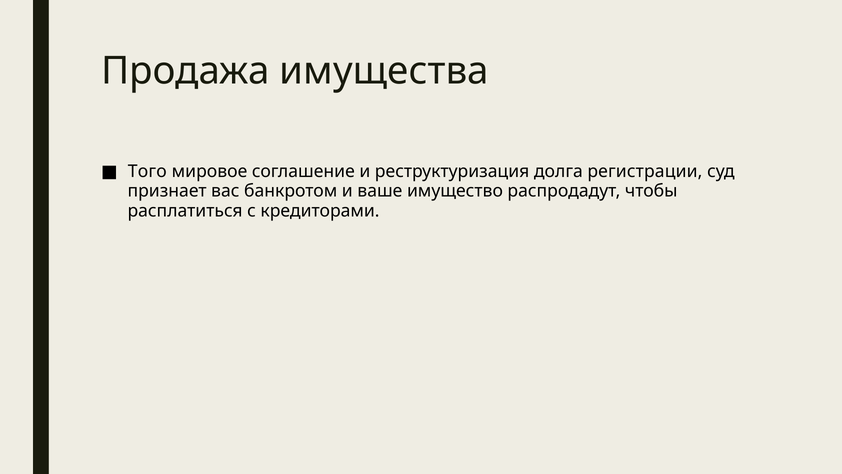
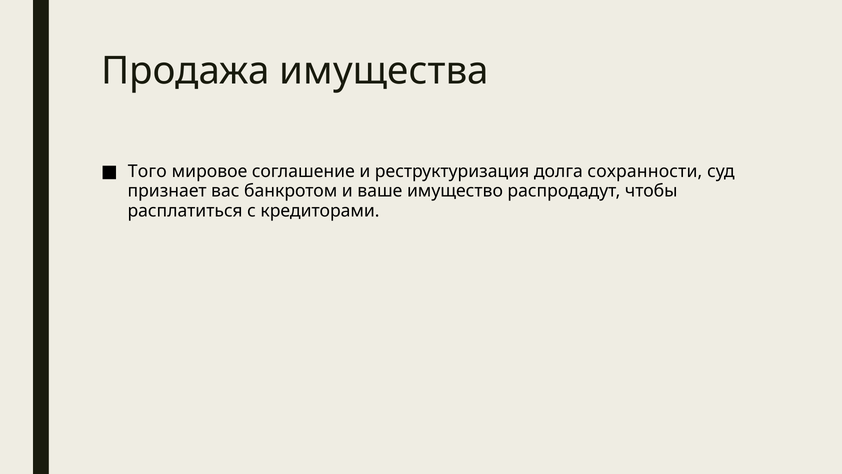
регистрации: регистрации -> сохранности
